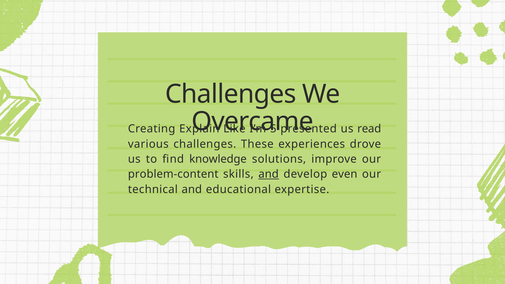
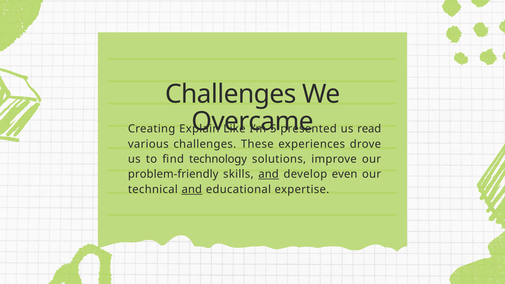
knowledge: knowledge -> technology
problem-content: problem-content -> problem-friendly
and at (192, 189) underline: none -> present
